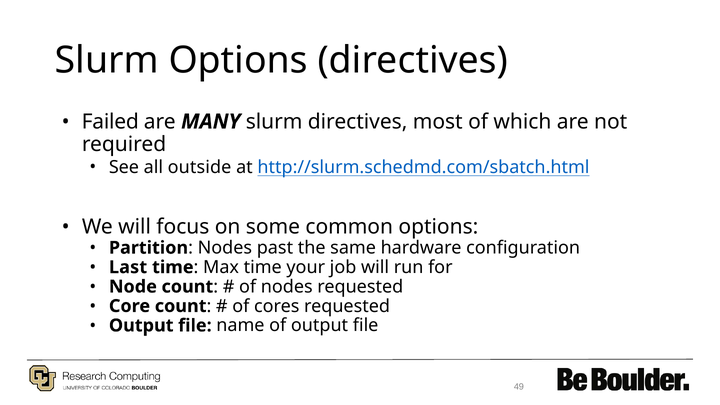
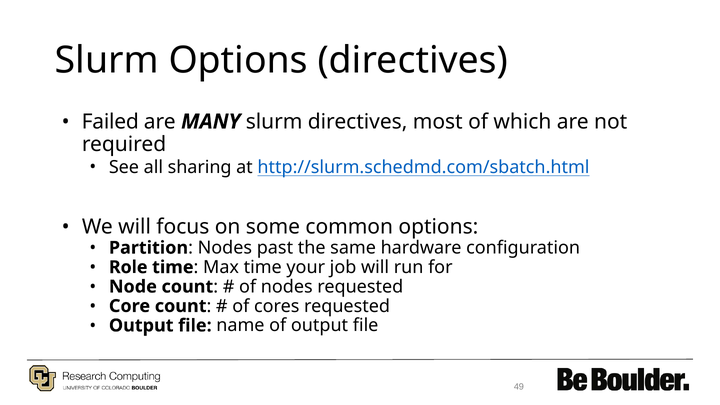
outside: outside -> sharing
Last: Last -> Role
